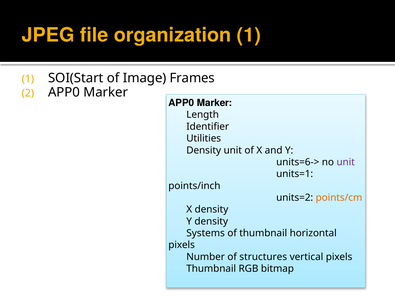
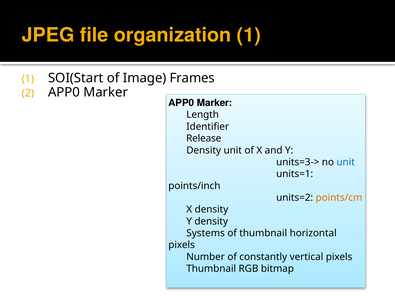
Utilities: Utilities -> Release
units=6->: units=6-> -> units=3->
unit at (346, 162) colour: purple -> blue
structures: structures -> constantly
